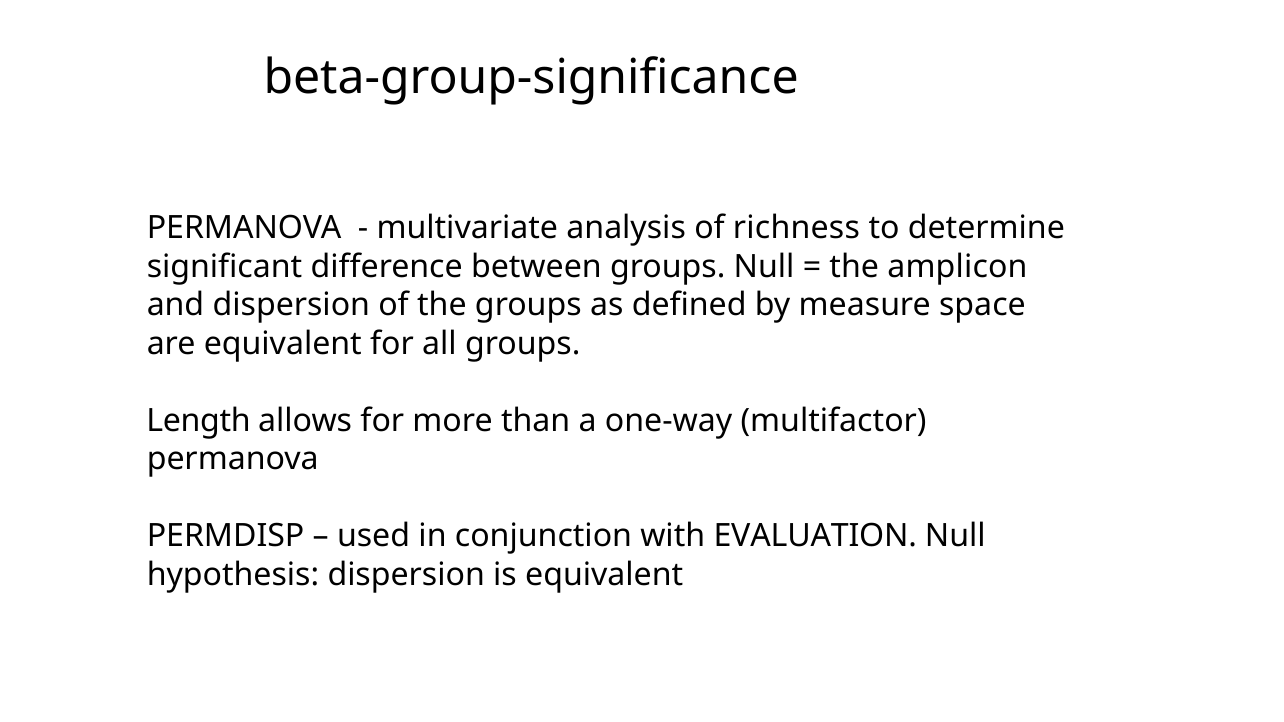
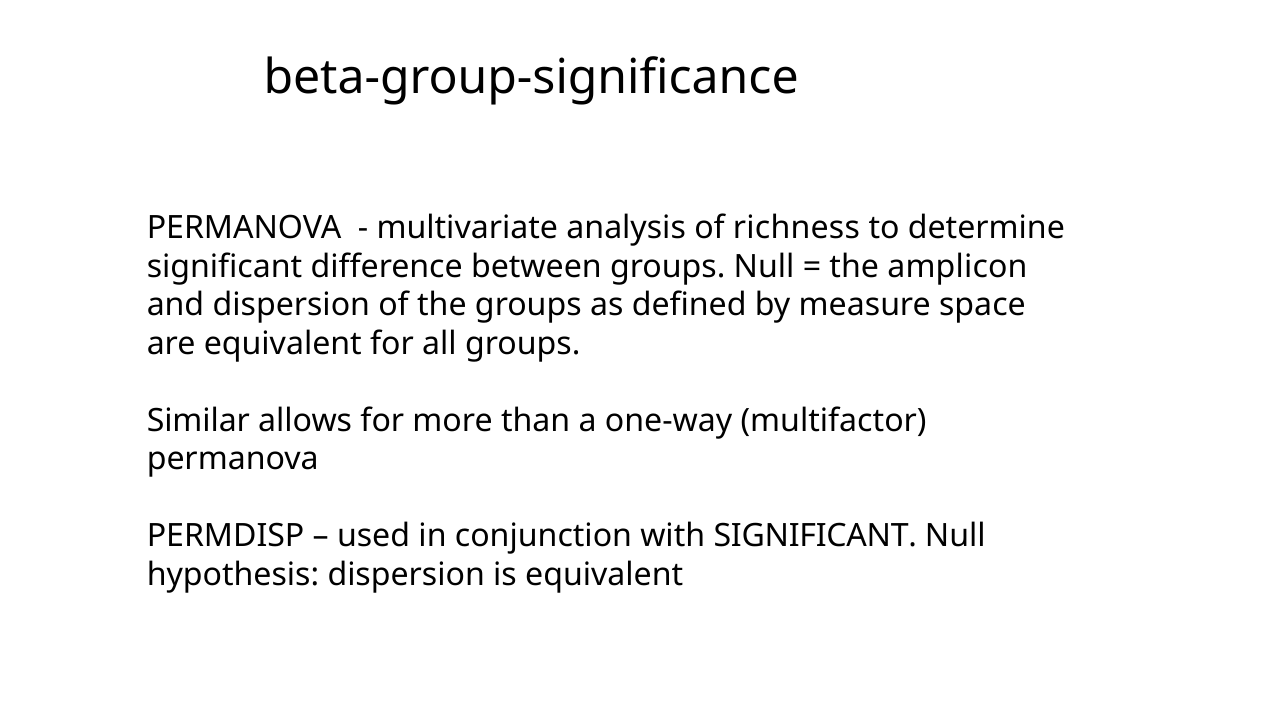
Length: Length -> Similar
with EVALUATION: EVALUATION -> SIGNIFICANT
